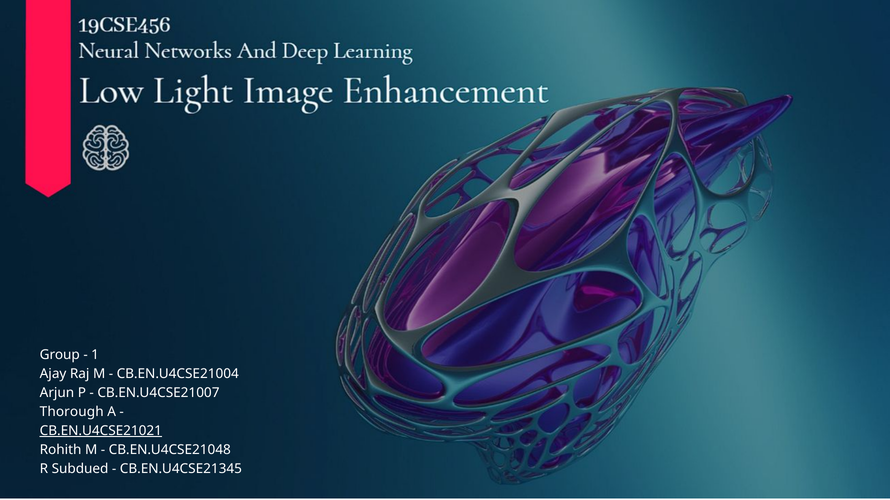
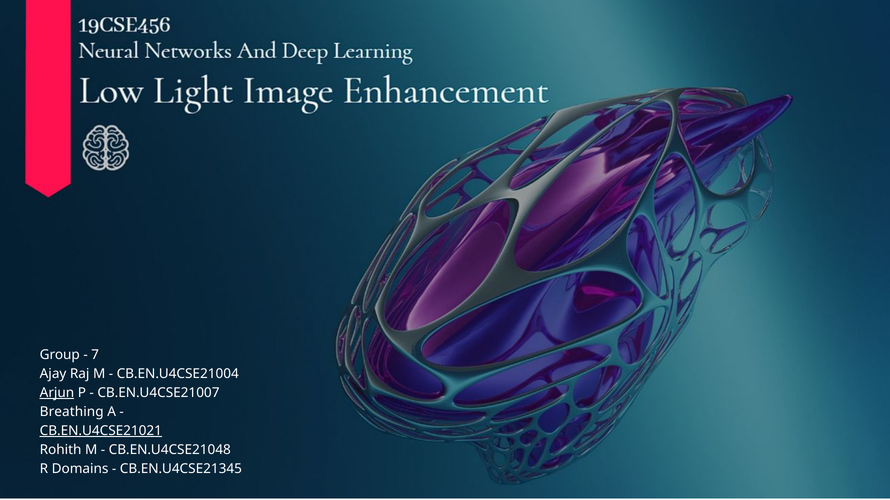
1: 1 -> 7
Arjun underline: none -> present
Thorough: Thorough -> Breathing
Subdued: Subdued -> Domains
